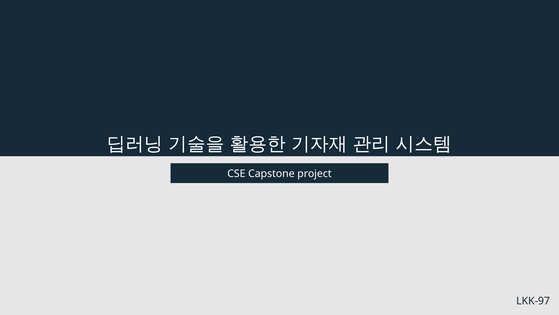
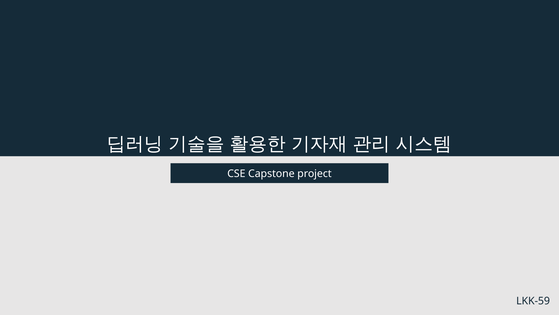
LKK-97: LKK-97 -> LKK-59
